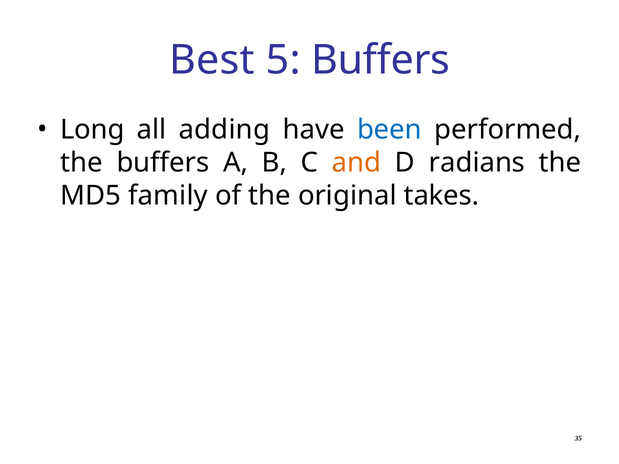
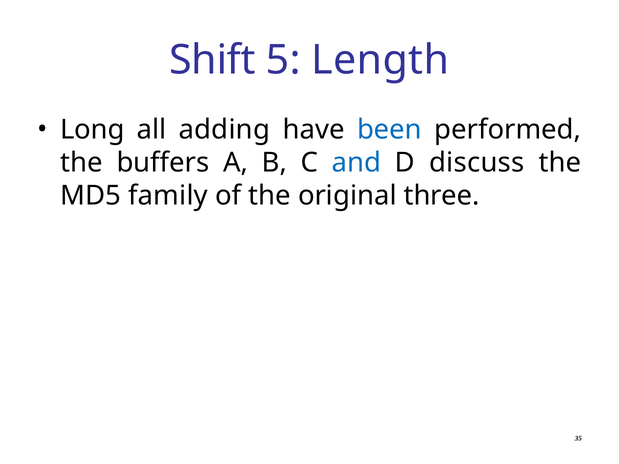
Best: Best -> Shift
5 Buffers: Buffers -> Length
and colour: orange -> blue
radians: radians -> discuss
takes: takes -> three
